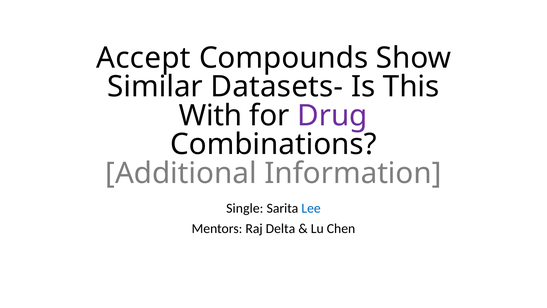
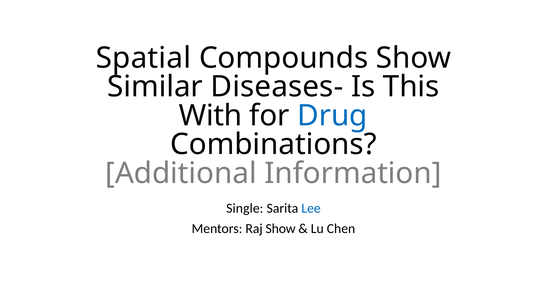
Accept: Accept -> Spatial
Datasets-: Datasets- -> Diseases-
Drug colour: purple -> blue
Raj Delta: Delta -> Show
